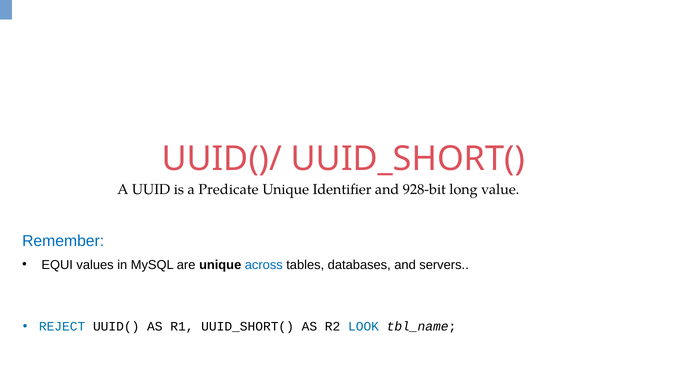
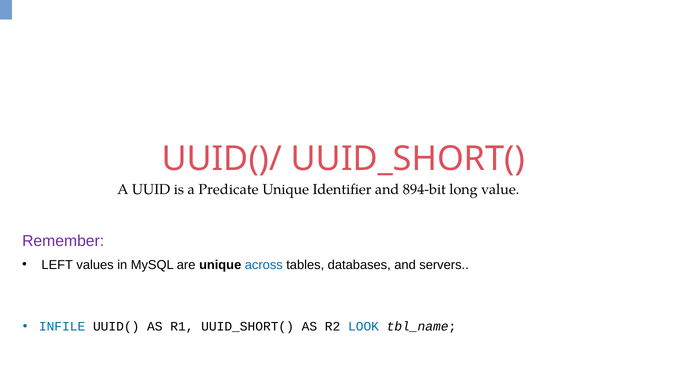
928-bit: 928-bit -> 894-bit
Remember colour: blue -> purple
EQUI: EQUI -> LEFT
REJECT: REJECT -> INFILE
